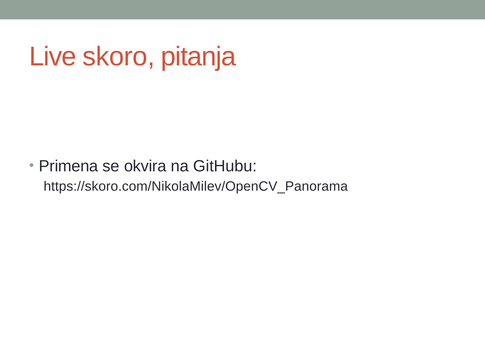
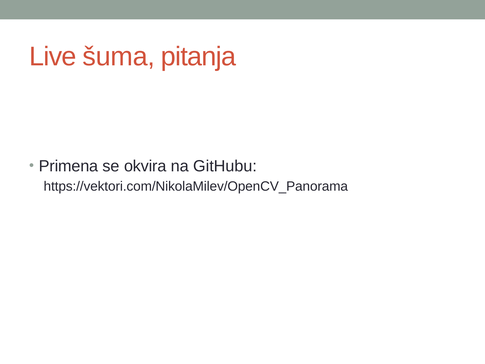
skoro: skoro -> šuma
https://skoro.com/NikolaMilev/OpenCV_Panorama: https://skoro.com/NikolaMilev/OpenCV_Panorama -> https://vektori.com/NikolaMilev/OpenCV_Panorama
